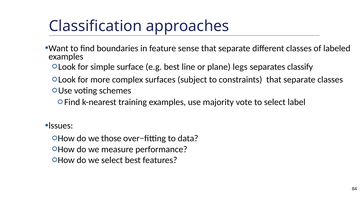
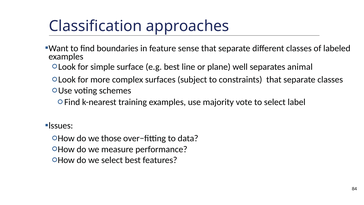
legs: legs -> well
classify: classify -> animal
